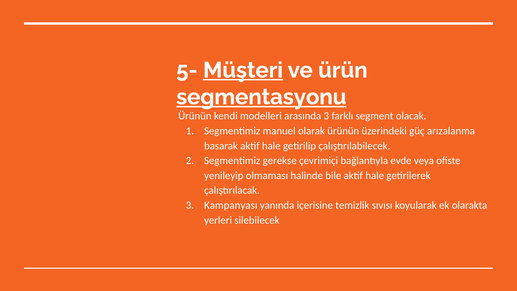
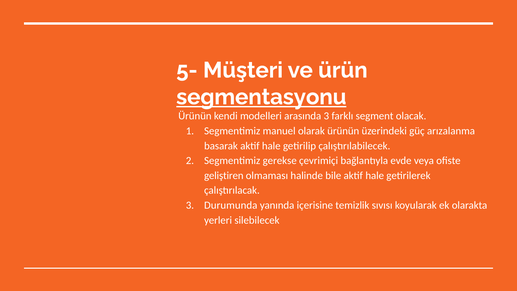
Müşteri underline: present -> none
yenileyip: yenileyip -> geliştiren
Kampanyası: Kampanyası -> Durumunda
